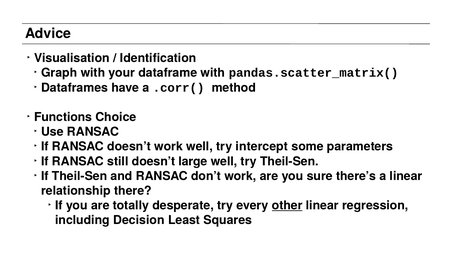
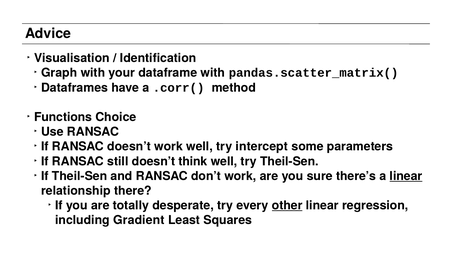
large: large -> think
linear at (406, 176) underline: none -> present
Decision: Decision -> Gradient
